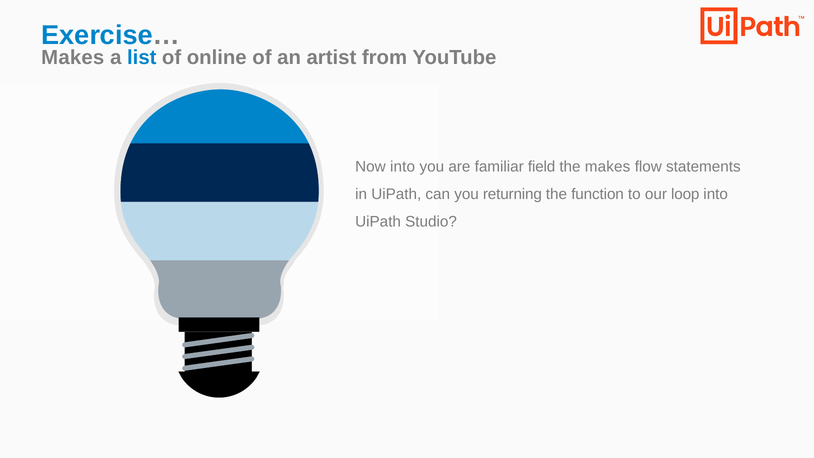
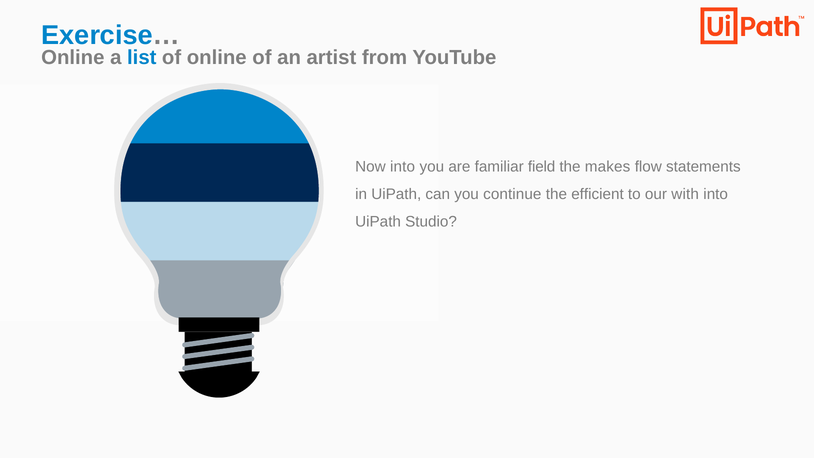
Makes at (73, 57): Makes -> Online
returning: returning -> continue
function: function -> efficient
loop: loop -> with
